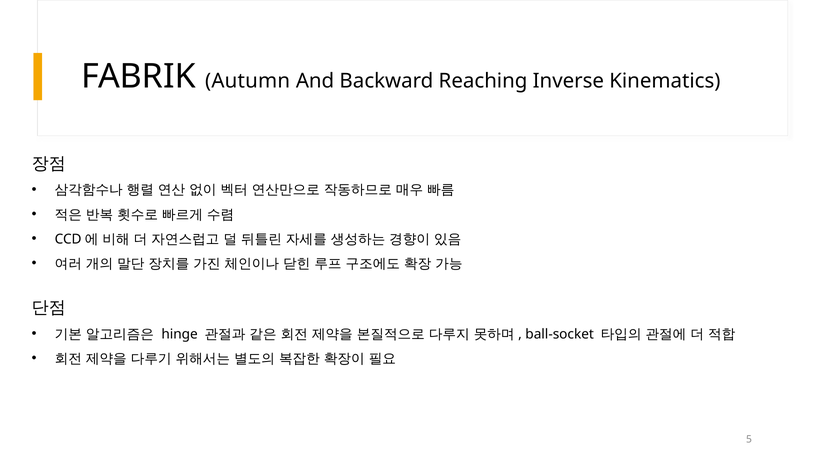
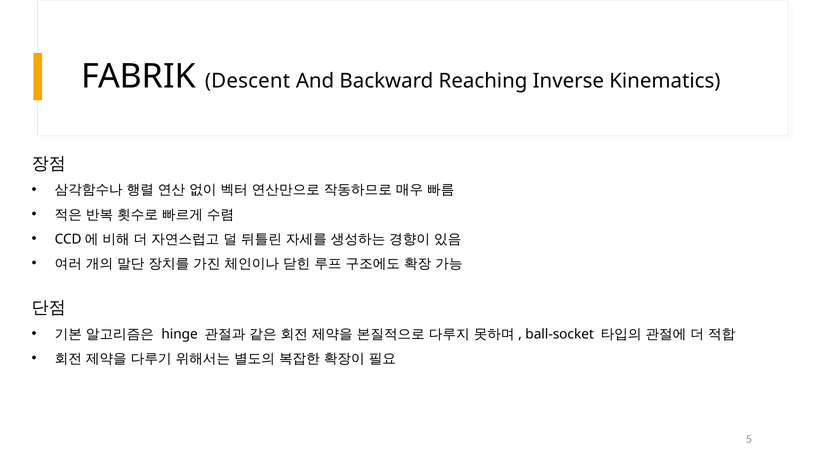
Autumn: Autumn -> Descent
